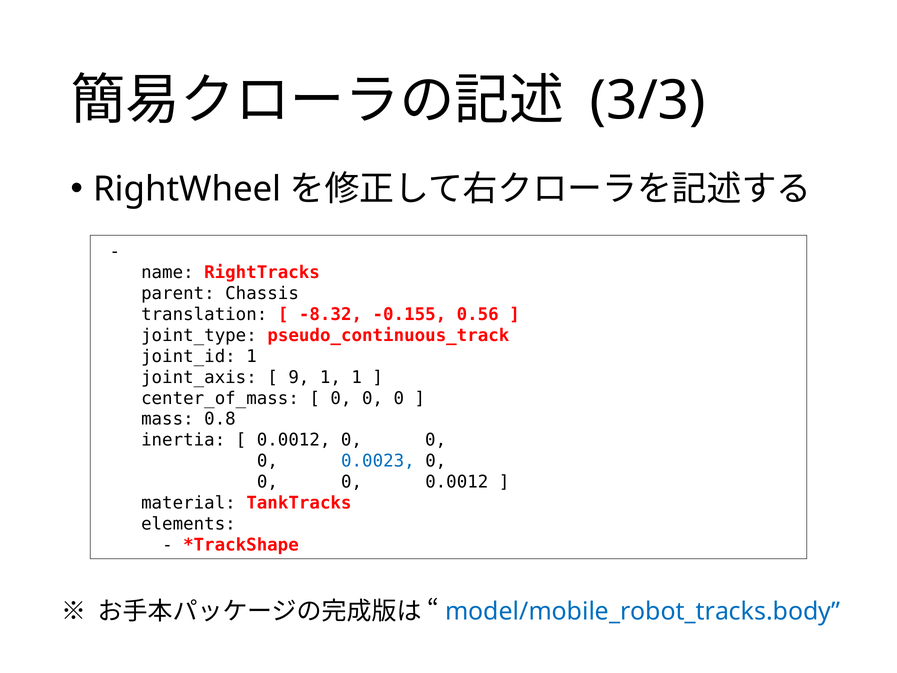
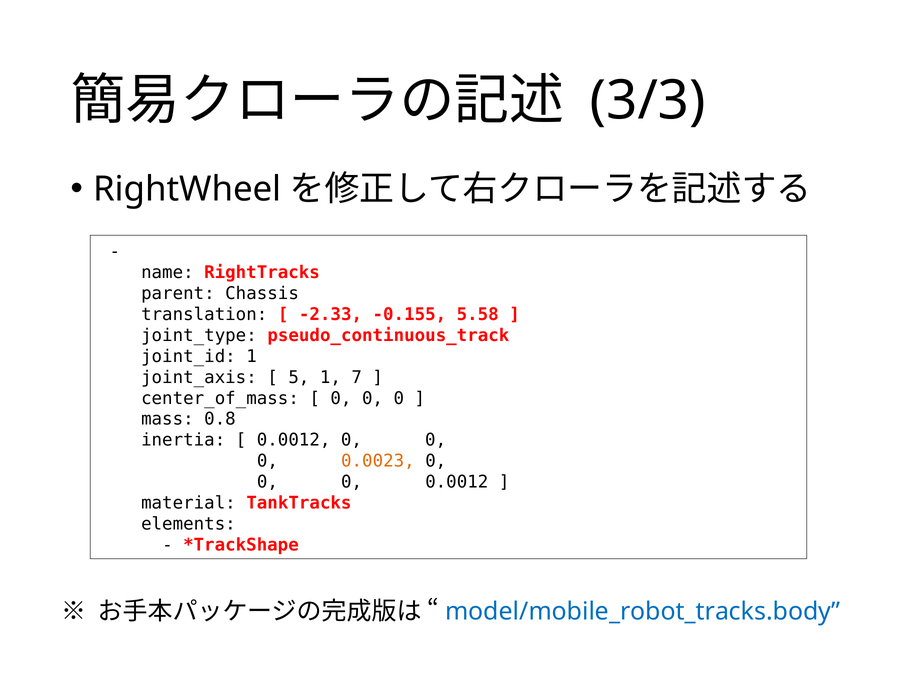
-8.32: -8.32 -> -2.33
0.56: 0.56 -> 5.58
9: 9 -> 5
1 1: 1 -> 7
0.0023 colour: blue -> orange
